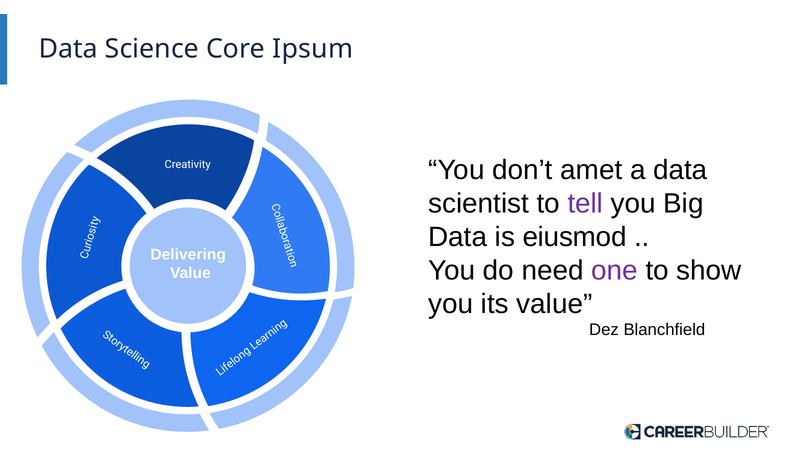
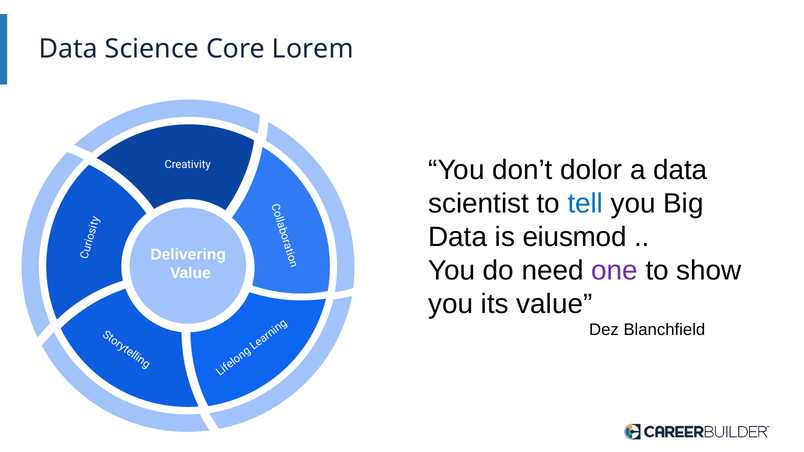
Ipsum: Ipsum -> Lorem
amet: amet -> dolor
tell colour: purple -> blue
